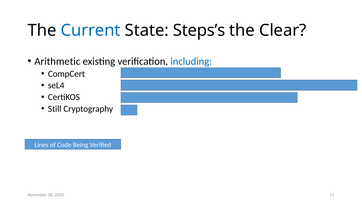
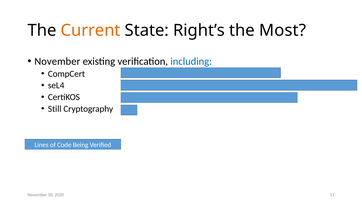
Current colour: blue -> orange
Steps’s: Steps’s -> Right’s
Clear: Clear -> Most
Arithmetic at (57, 61): Arithmetic -> November
